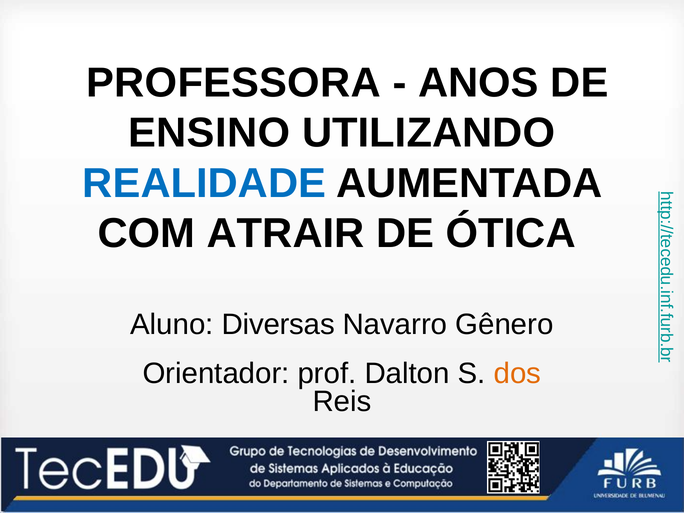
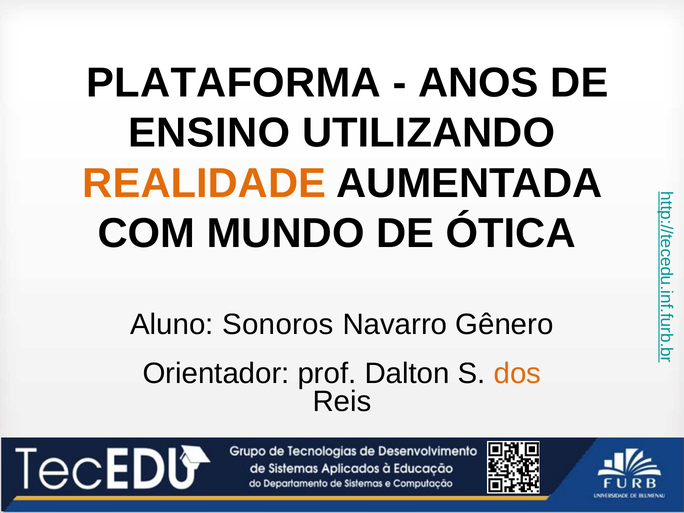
PROFESSORA: PROFESSORA -> PLATAFORMA
REALIDADE colour: blue -> orange
ATRAIR: ATRAIR -> MUNDO
Diversas: Diversas -> Sonoros
